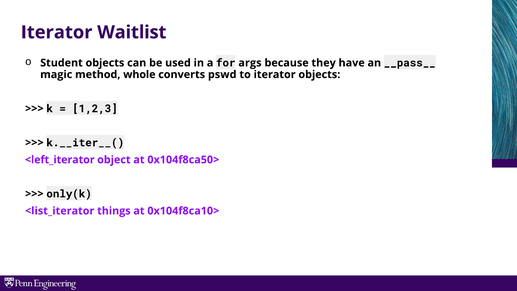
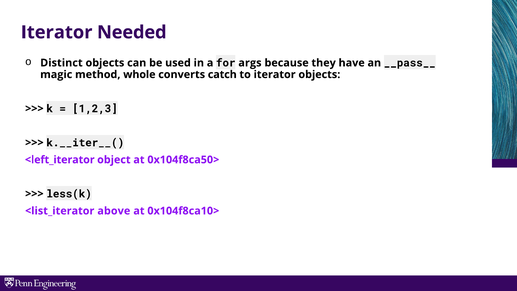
Waitlist: Waitlist -> Needed
Student: Student -> Distinct
pswd: pswd -> catch
only(k: only(k -> less(k
things: things -> above
